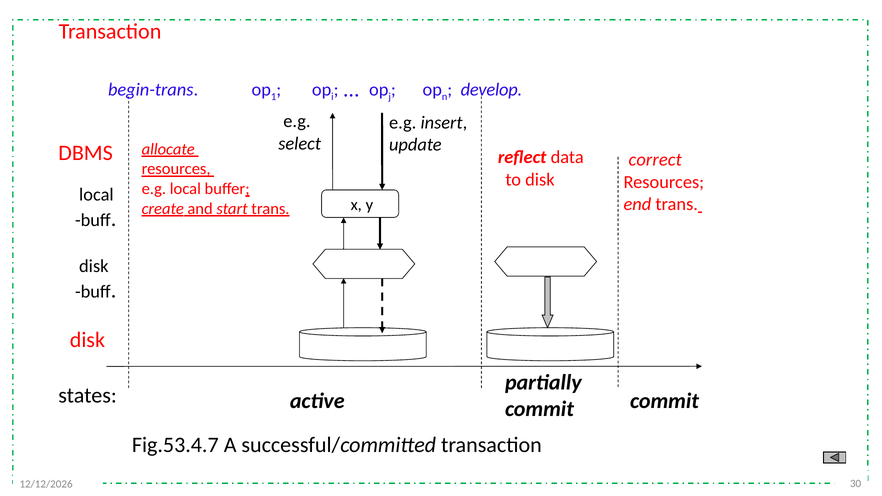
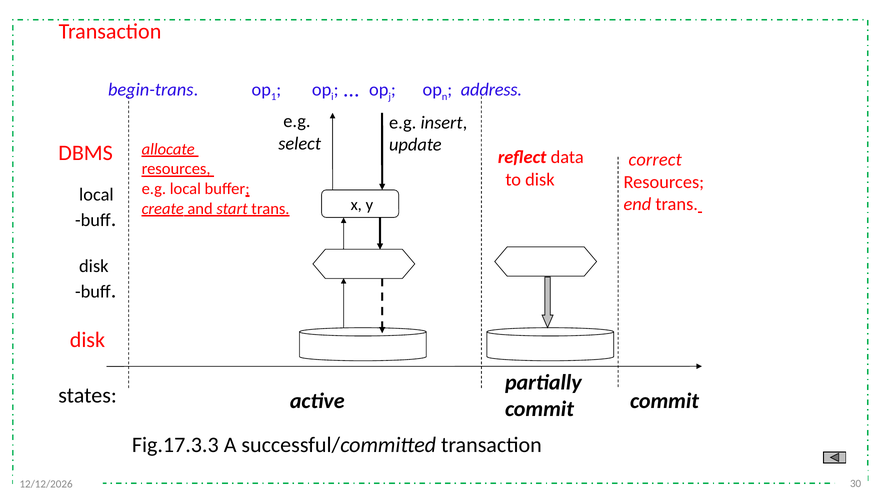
develop: develop -> address
Fig.53.4.7: Fig.53.4.7 -> Fig.17.3.3
